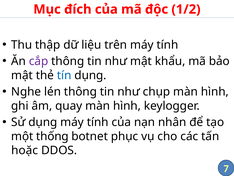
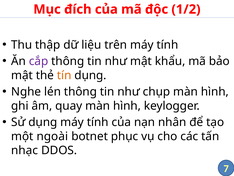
tín colour: blue -> orange
thống: thống -> ngoài
hoặc: hoặc -> nhạc
